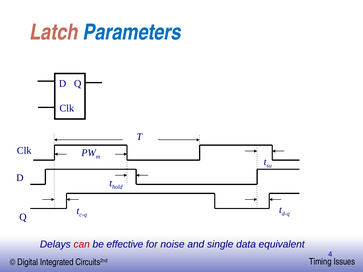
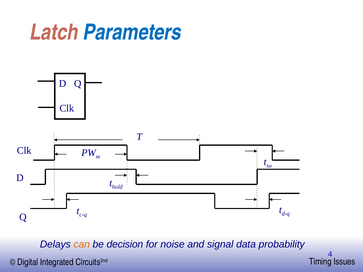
can colour: red -> orange
effective: effective -> decision
single: single -> signal
equivalent: equivalent -> probability
